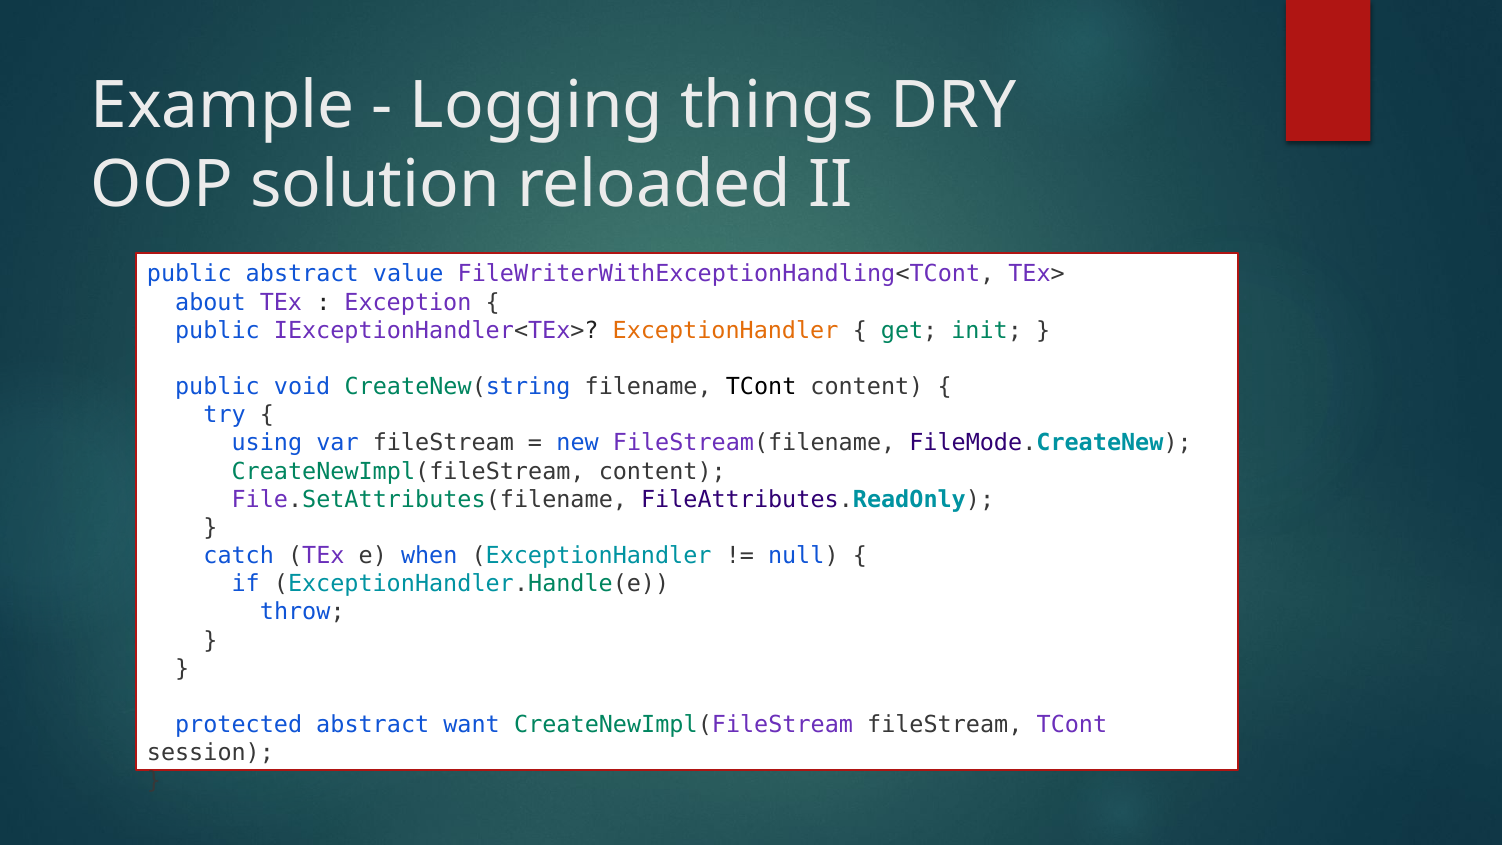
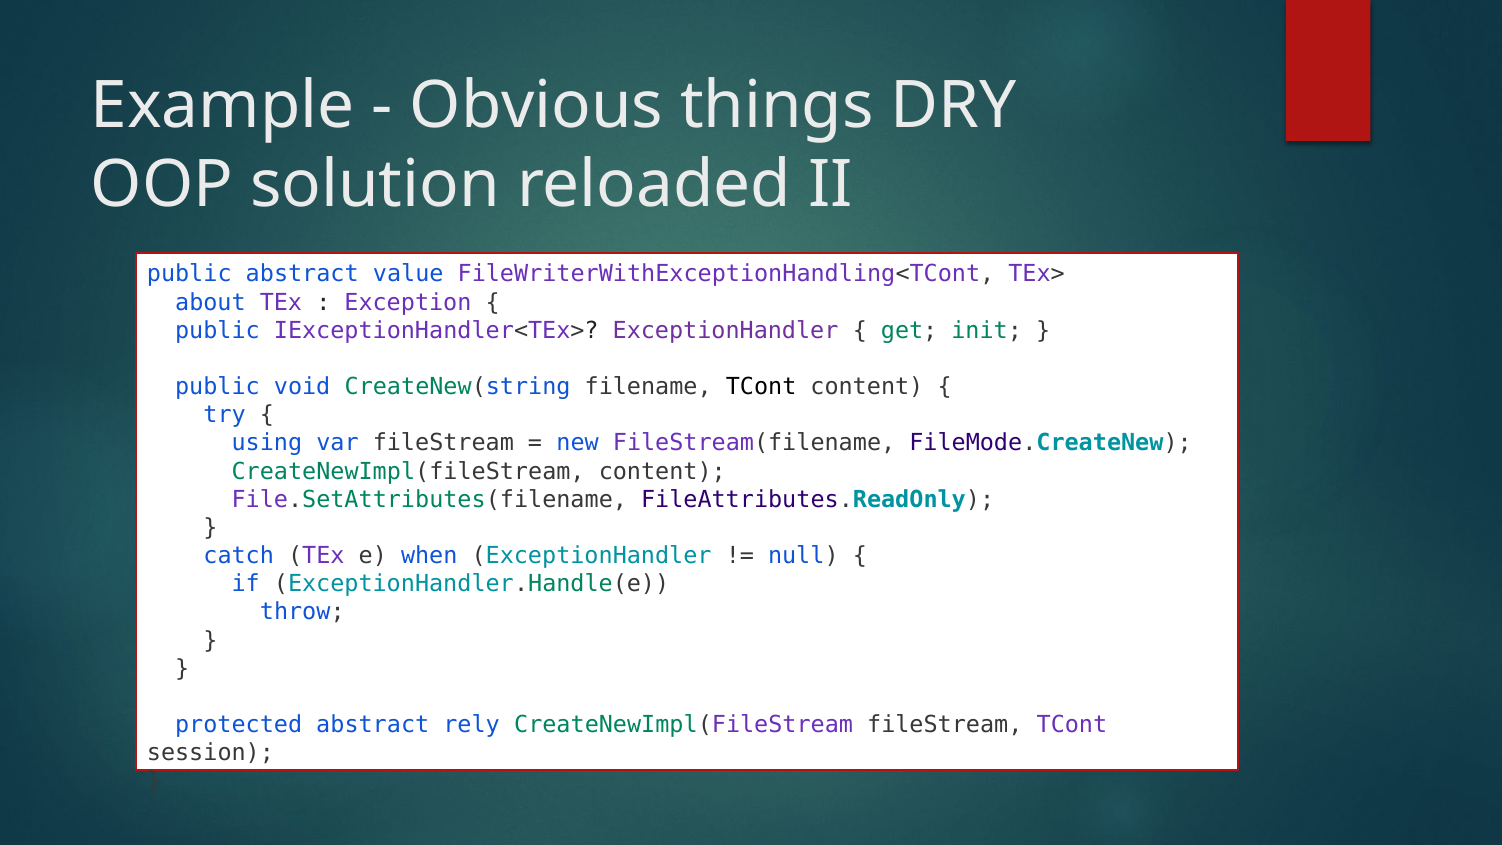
Logging: Logging -> Obvious
ExceptionHandler at (726, 330) colour: orange -> purple
want: want -> rely
